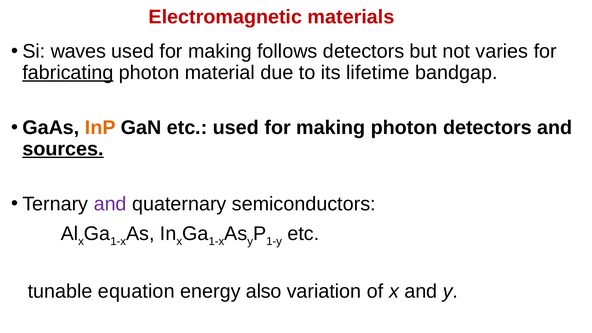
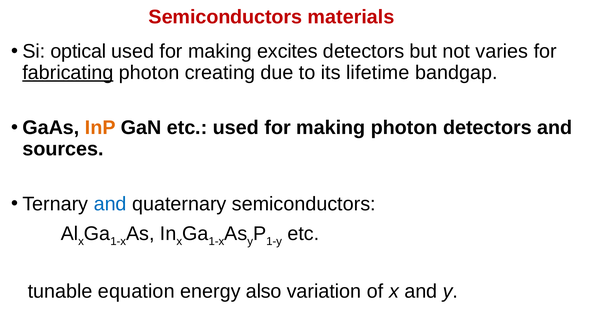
Electromagnetic at (225, 17): Electromagnetic -> Semiconductors
waves: waves -> optical
follows: follows -> excites
material: material -> creating
sources underline: present -> none
and at (110, 204) colour: purple -> blue
